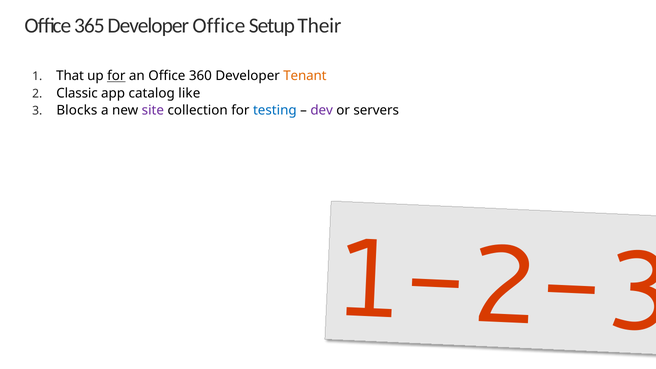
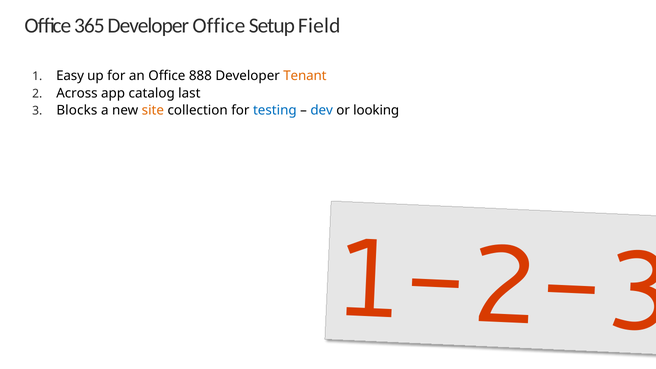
Their: Their -> Field
That: That -> Easy
for at (116, 76) underline: present -> none
360: 360 -> 888
Classic: Classic -> Across
like: like -> last
site colour: purple -> orange
dev colour: purple -> blue
servers: servers -> looking
